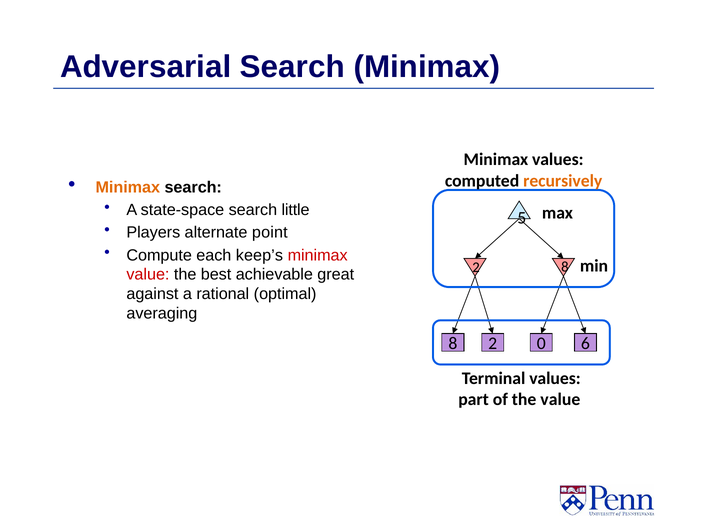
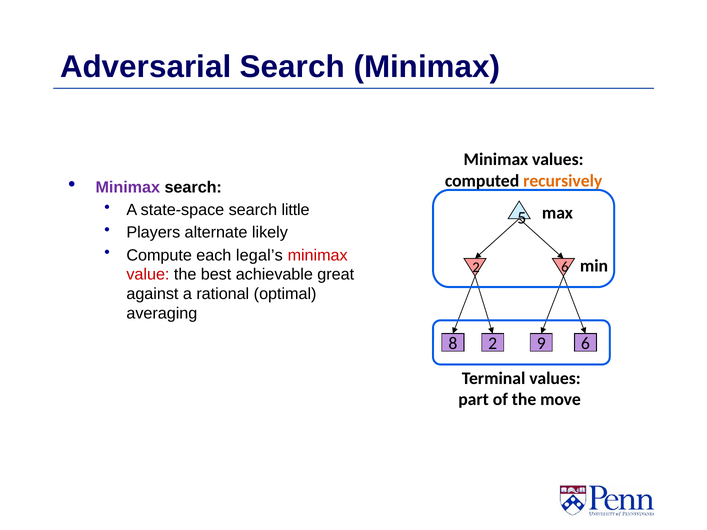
Minimax at (128, 187) colour: orange -> purple
point: point -> likely
keep’s: keep’s -> legal’s
2 8: 8 -> 6
0: 0 -> 9
the value: value -> move
